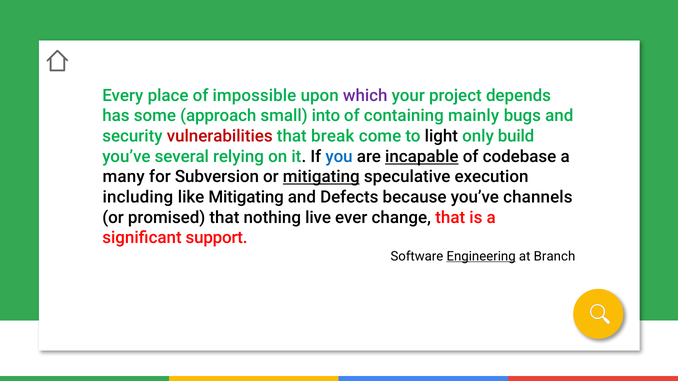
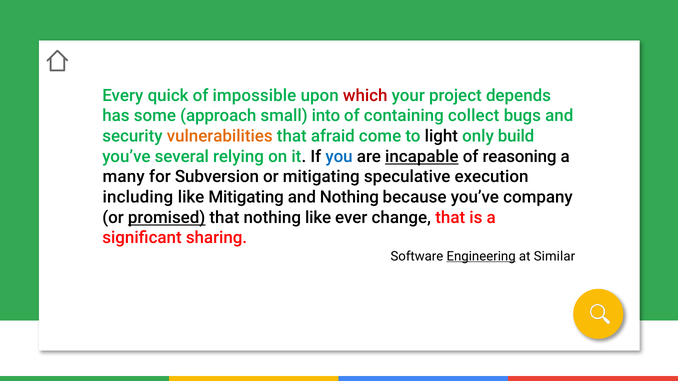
place: place -> quick
which colour: purple -> red
mainly: mainly -> collect
vulnerabilities colour: red -> orange
break: break -> afraid
codebase: codebase -> reasoning
mitigating at (321, 177) underline: present -> none
and Defects: Defects -> Nothing
channels: channels -> company
promised underline: none -> present
nothing live: live -> like
support: support -> sharing
Branch: Branch -> Similar
